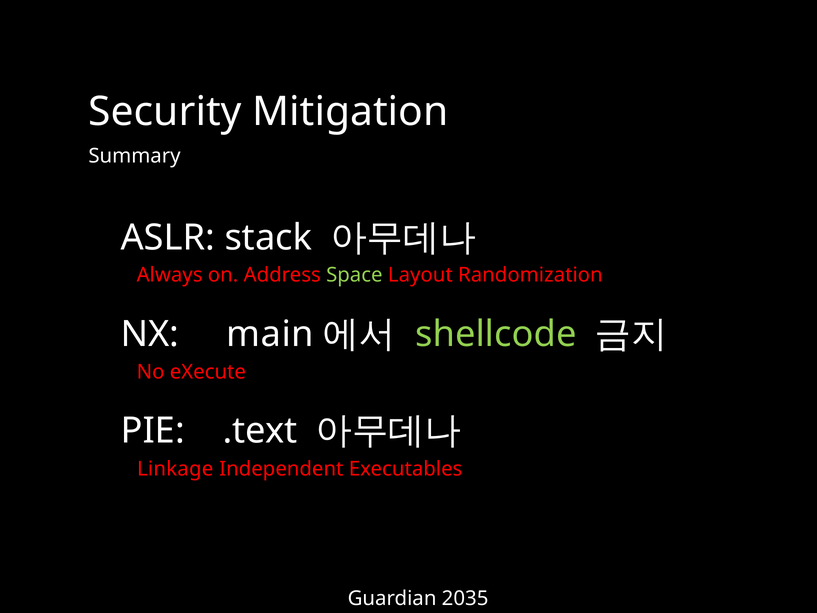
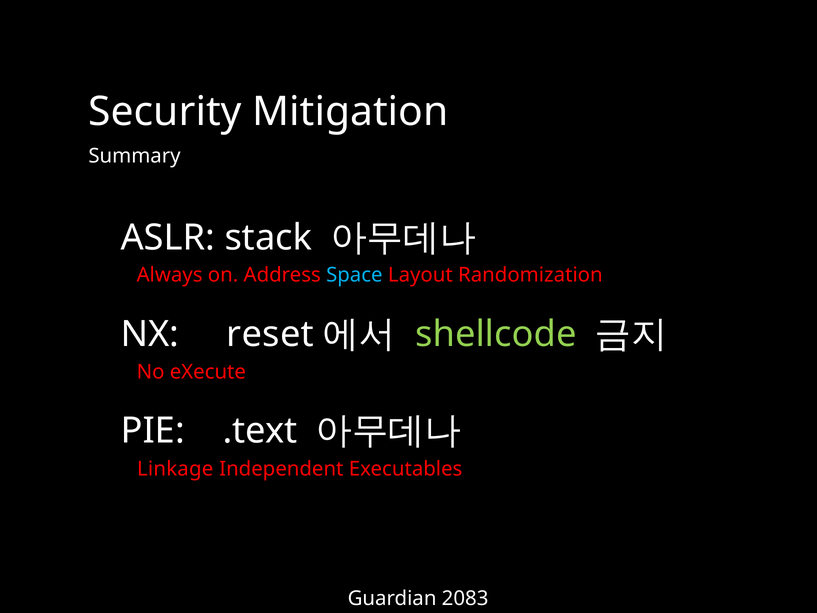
Space colour: light green -> light blue
main: main -> reset
2035: 2035 -> 2083
